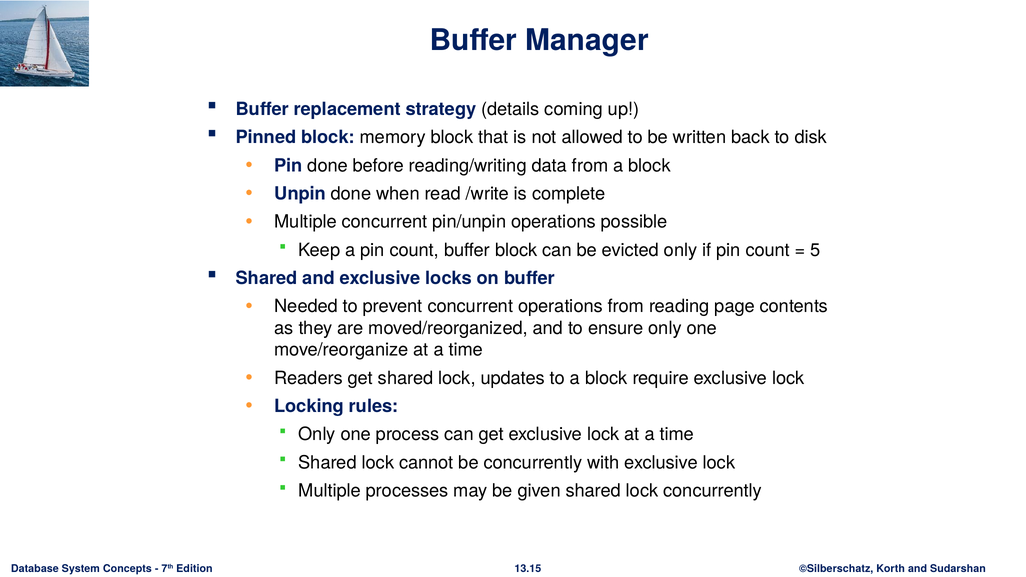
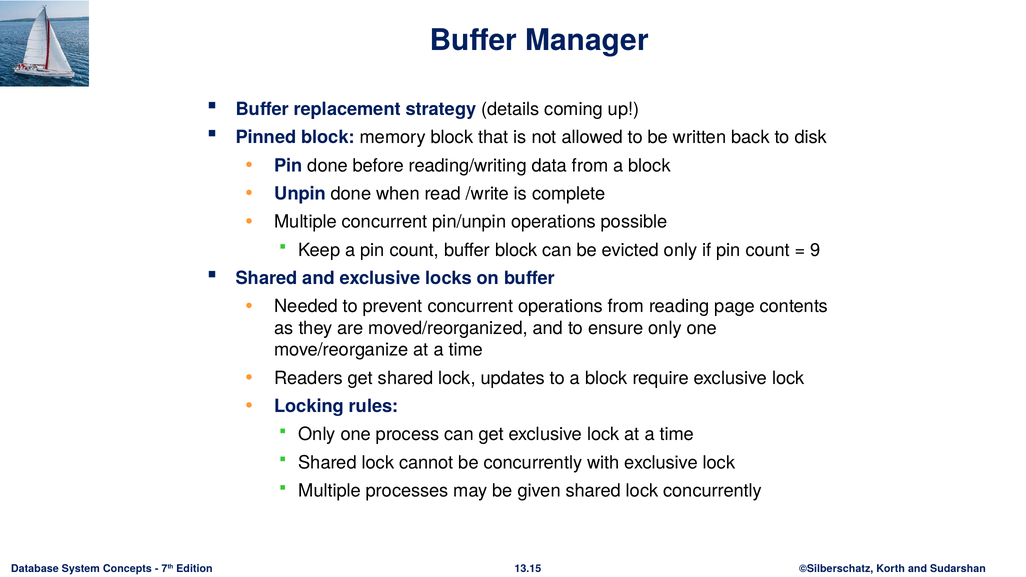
5: 5 -> 9
